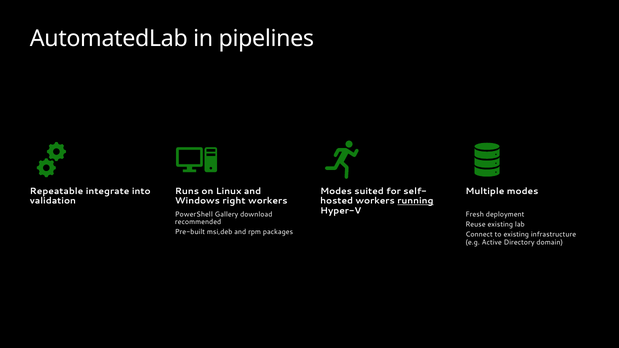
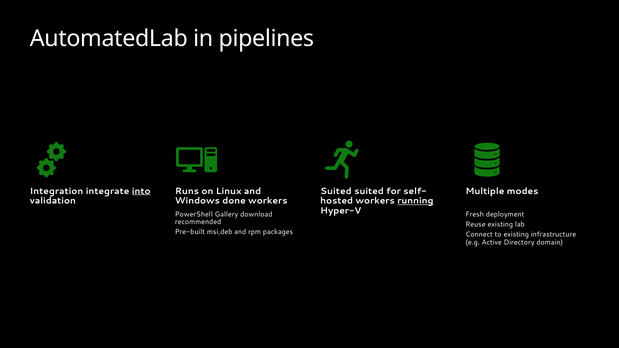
Repeatable: Repeatable -> Integration
into underline: none -> present
Modes at (336, 191): Modes -> Suited
right: right -> done
